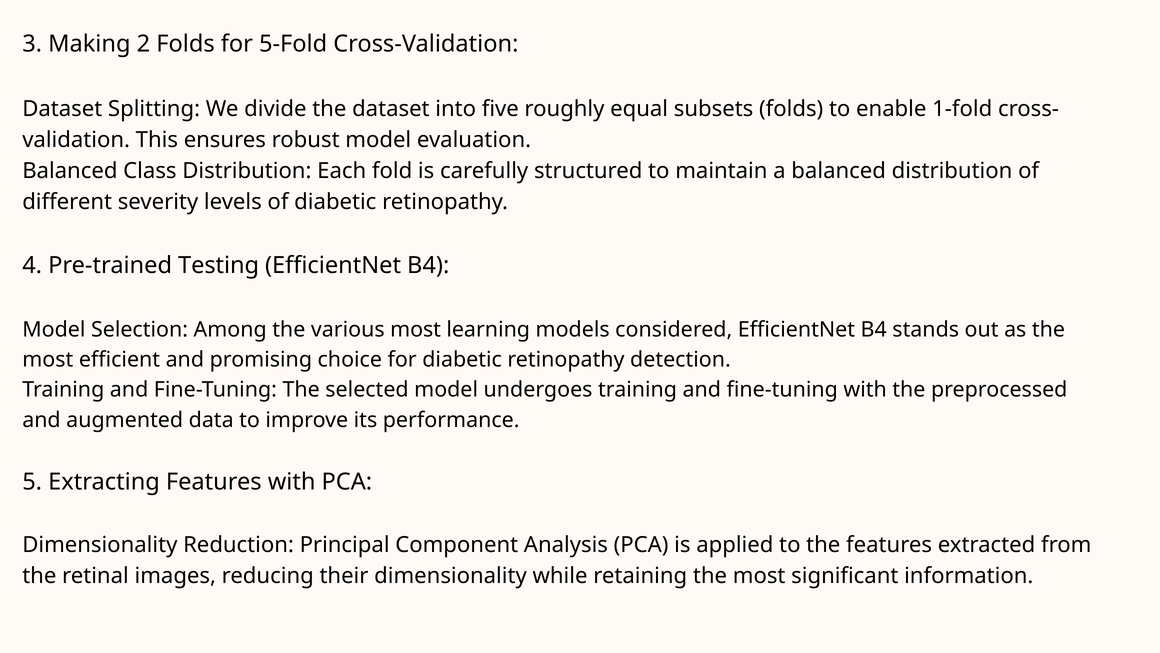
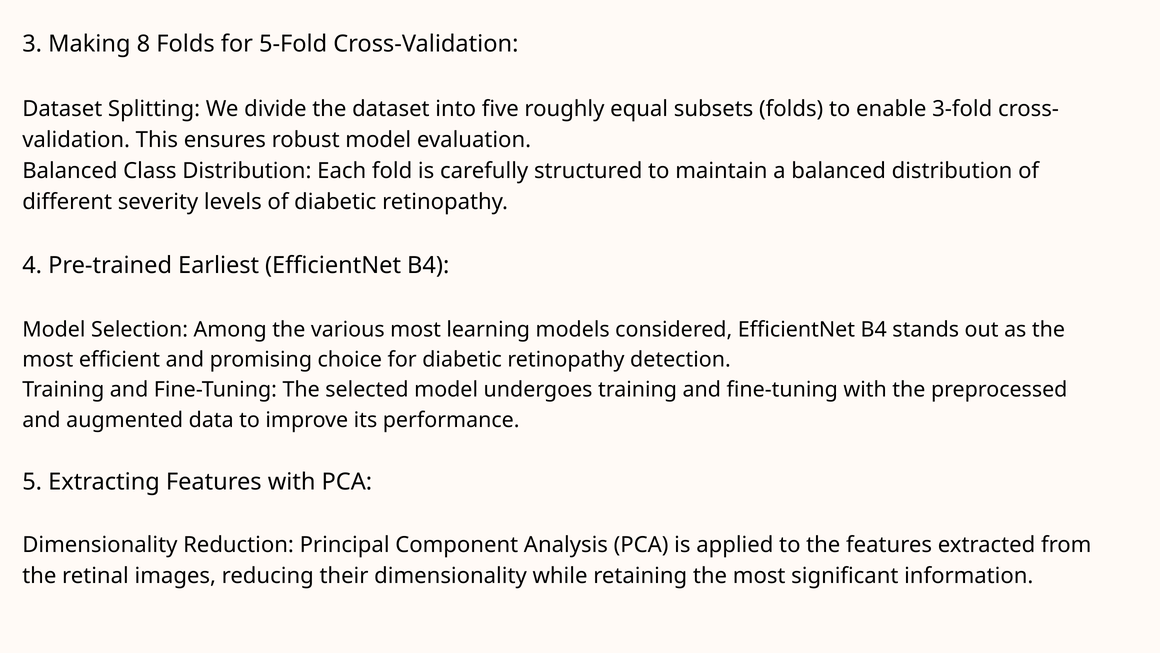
2: 2 -> 8
1-fold: 1-fold -> 3-fold
Testing: Testing -> Earliest
